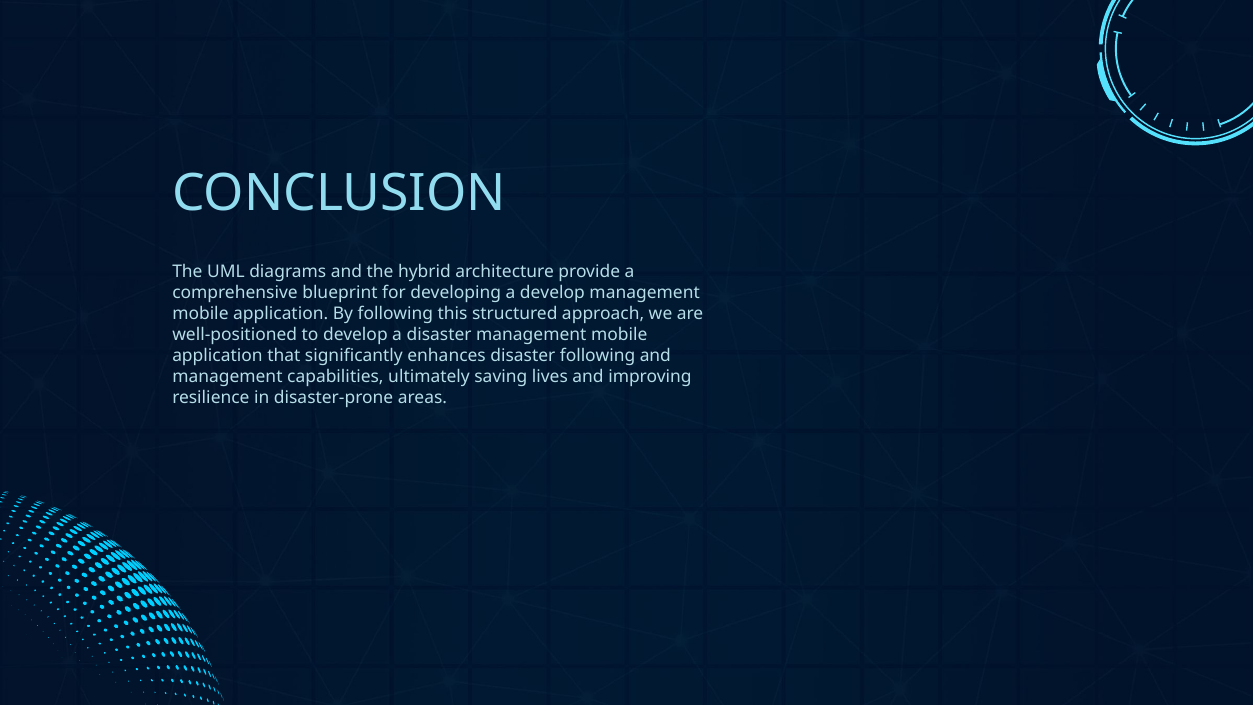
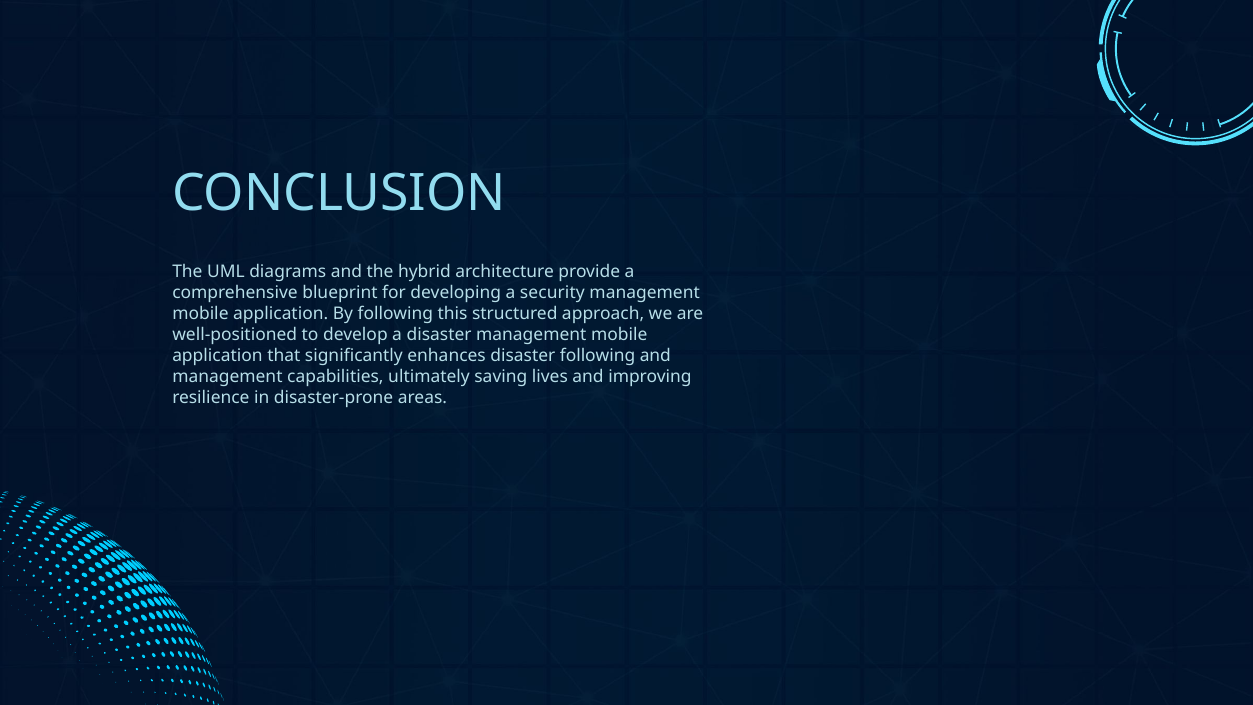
a develop: develop -> security
